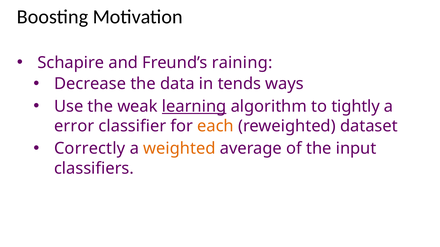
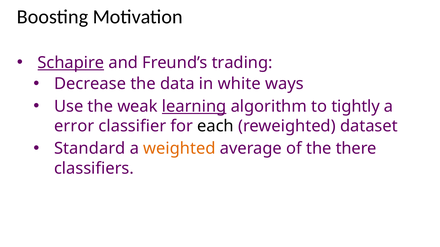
Schapire underline: none -> present
raining: raining -> trading
tends: tends -> white
each colour: orange -> black
Correctly: Correctly -> Standard
input: input -> there
